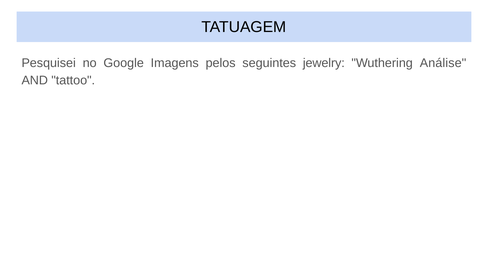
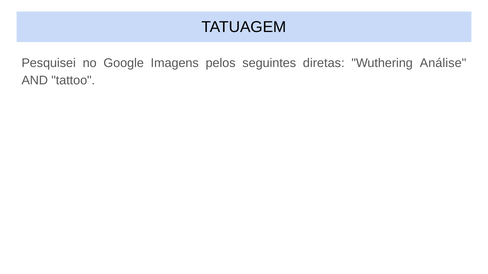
jewelry: jewelry -> diretas
